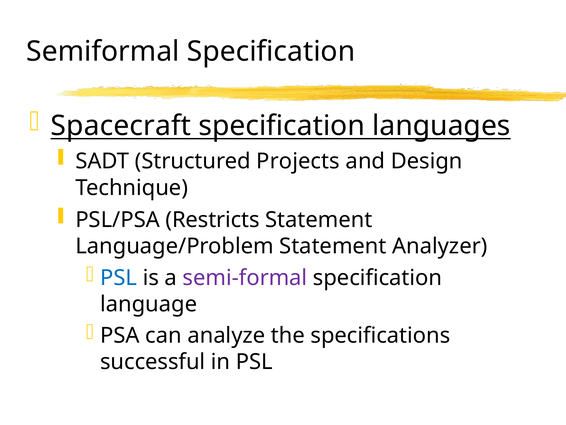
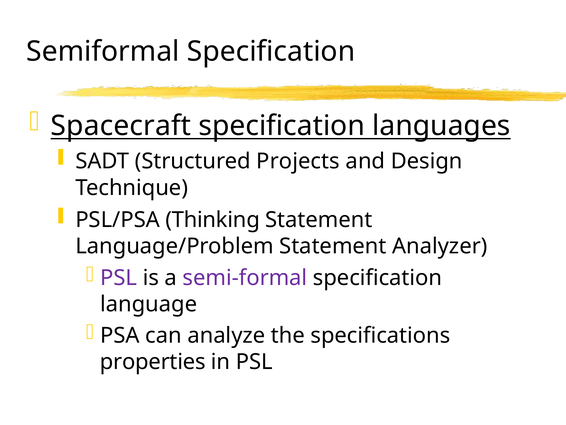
Restricts: Restricts -> Thinking
PSL at (119, 277) colour: blue -> purple
successful: successful -> properties
